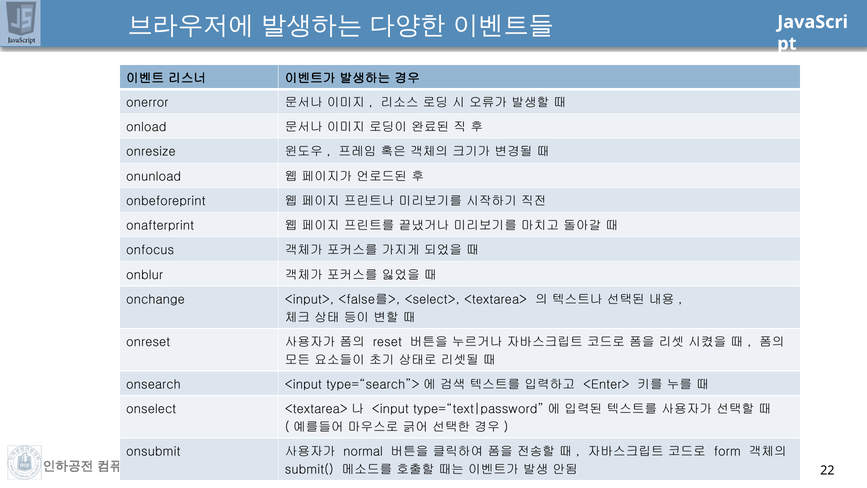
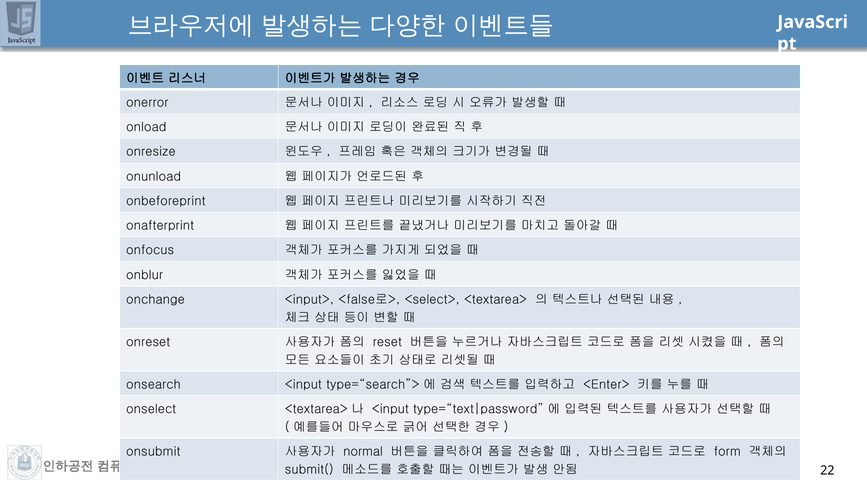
<false를>: <false를> -> <false로>
